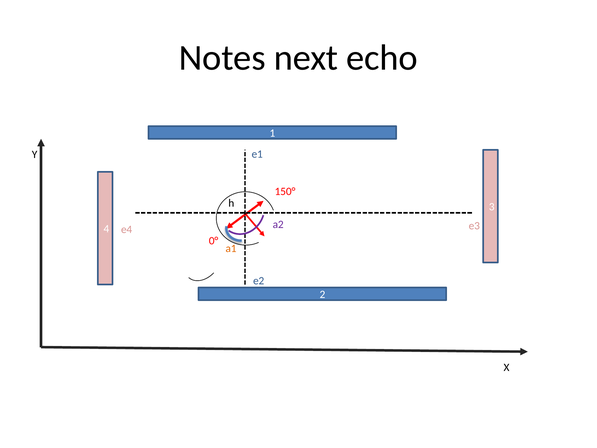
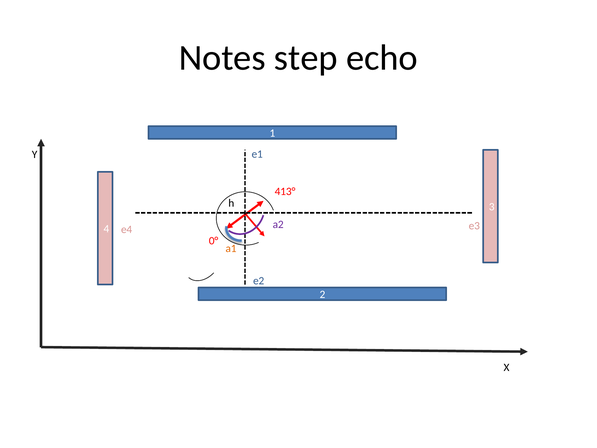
next: next -> step
150°: 150° -> 413°
